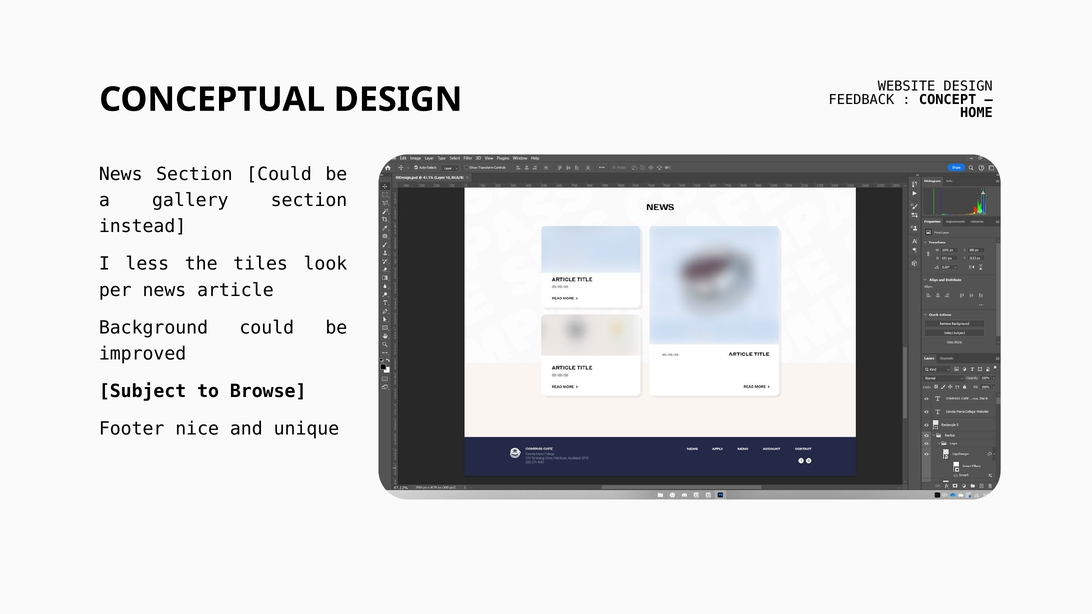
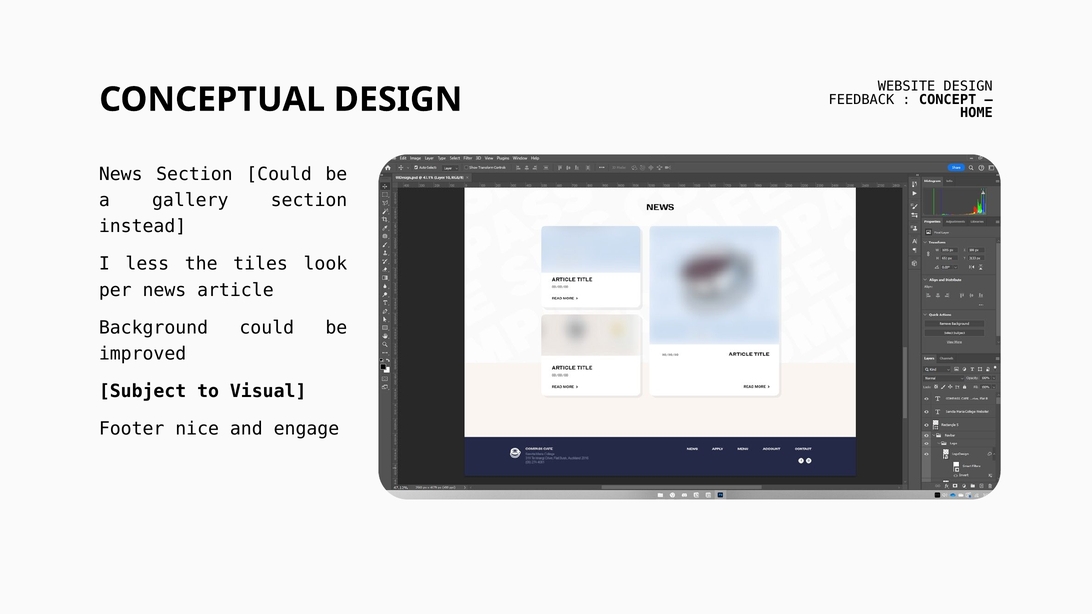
Browse: Browse -> Visual
unique: unique -> engage
